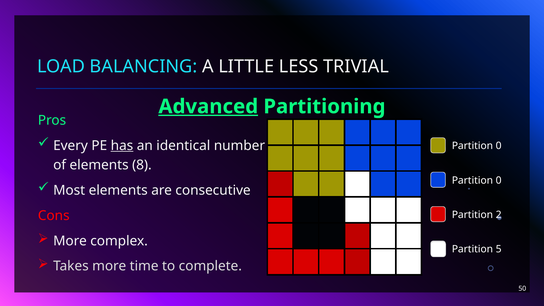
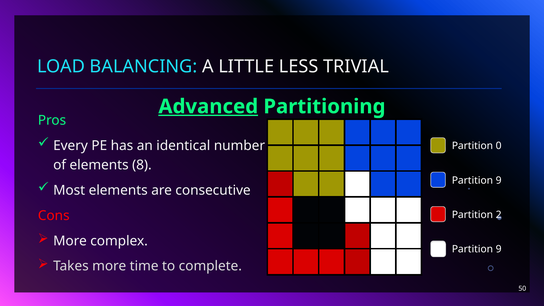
has underline: present -> none
0 at (499, 180): 0 -> 9
5 at (499, 249): 5 -> 9
